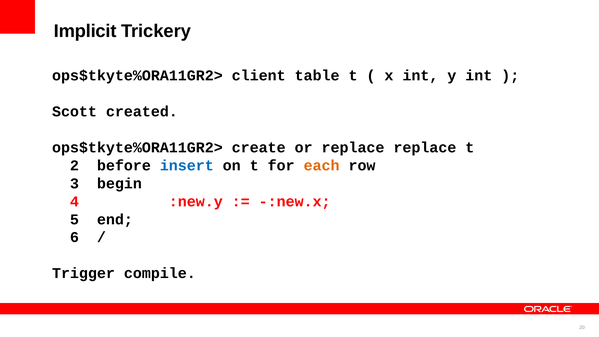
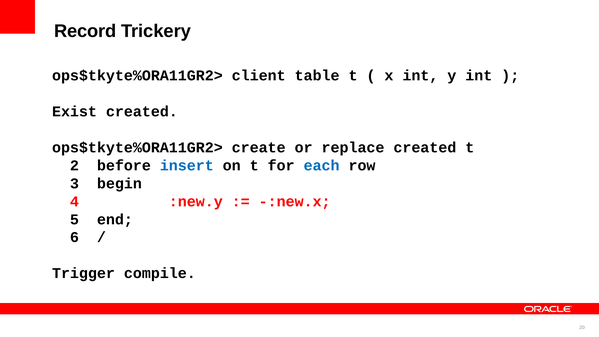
Implicit: Implicit -> Record
Scott: Scott -> Exist
replace replace: replace -> created
each colour: orange -> blue
